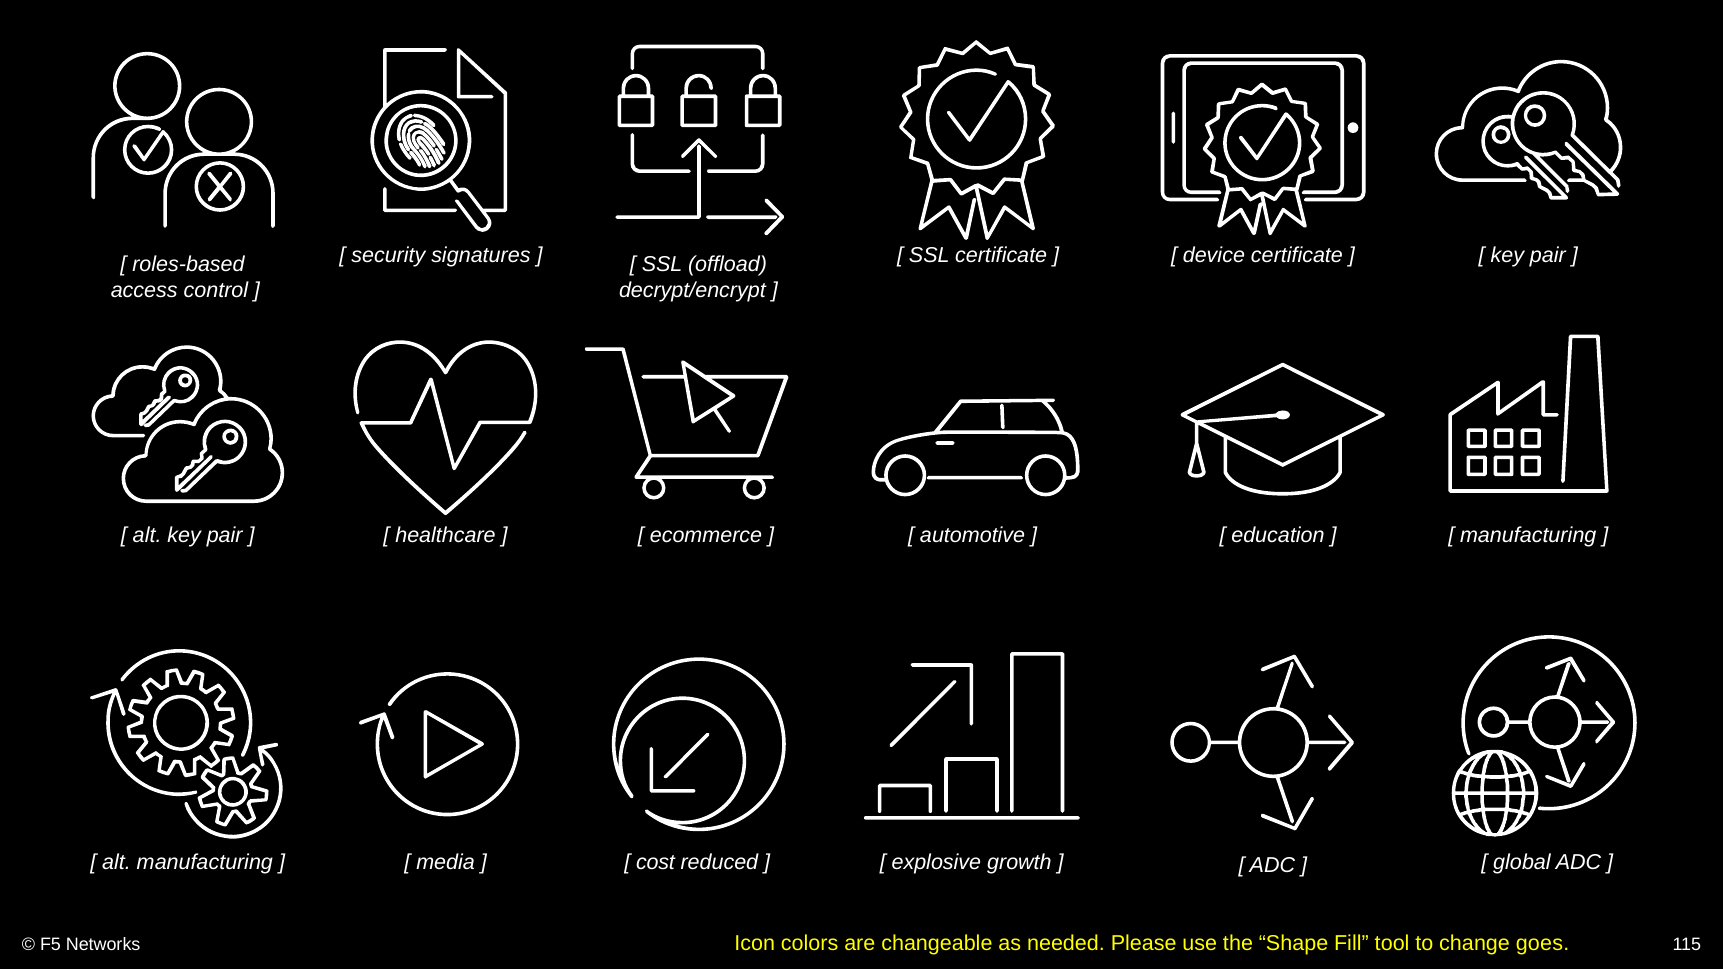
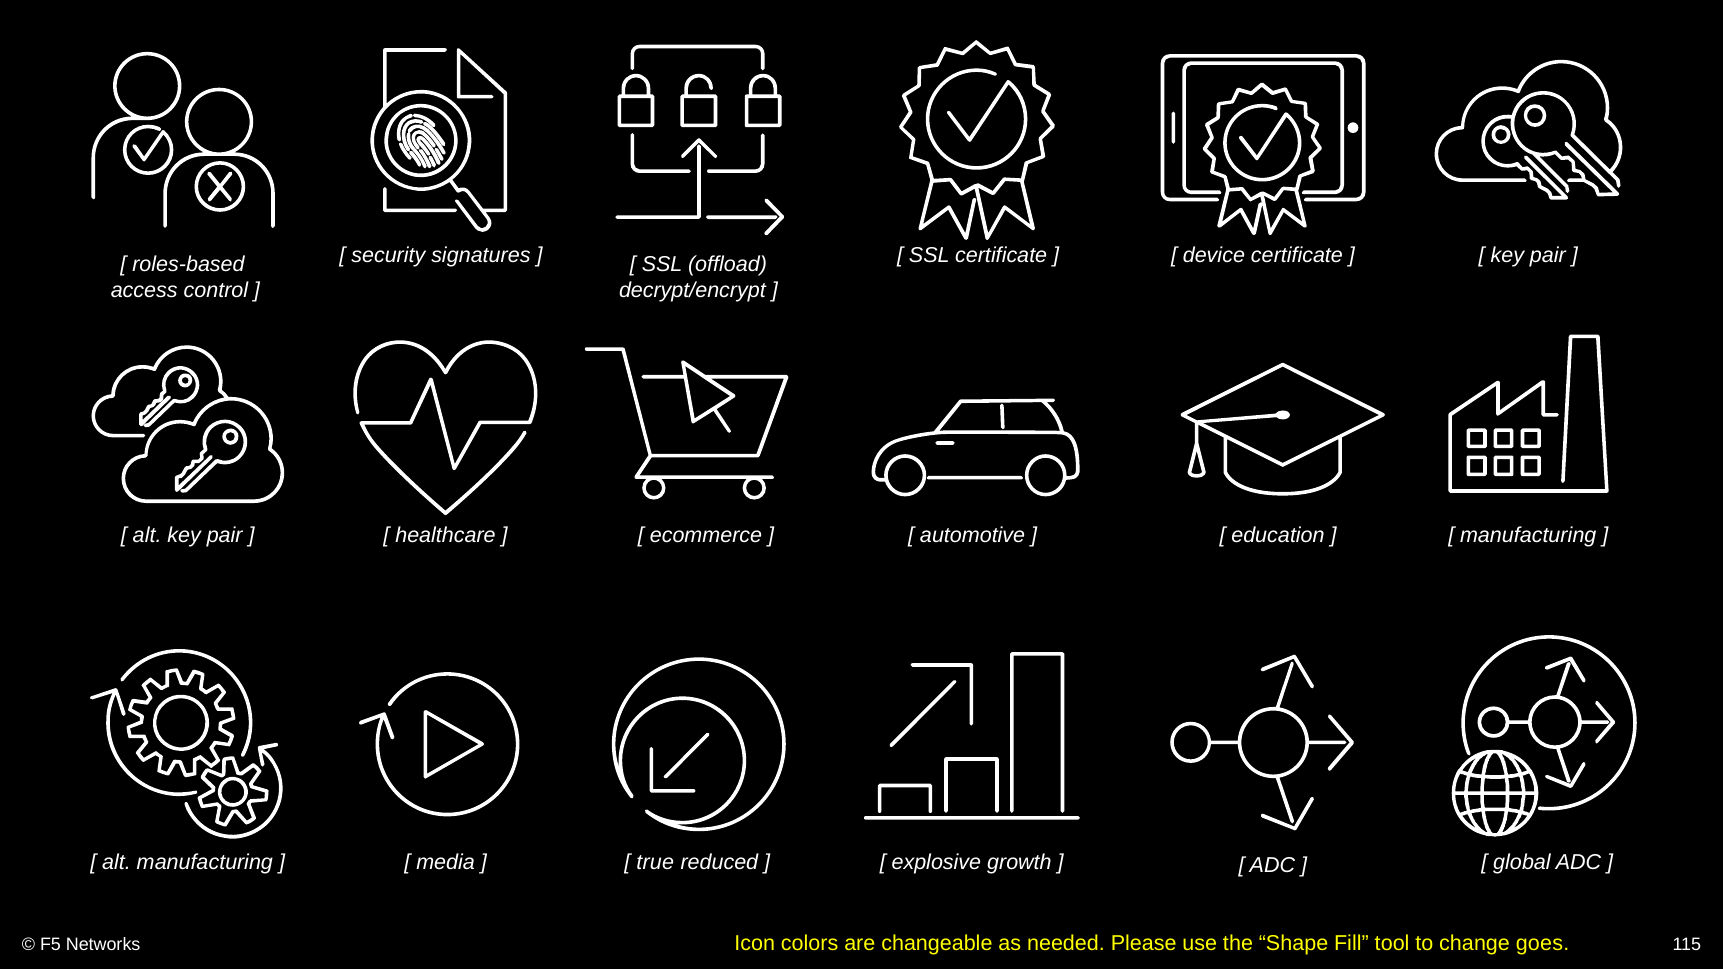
cost: cost -> true
